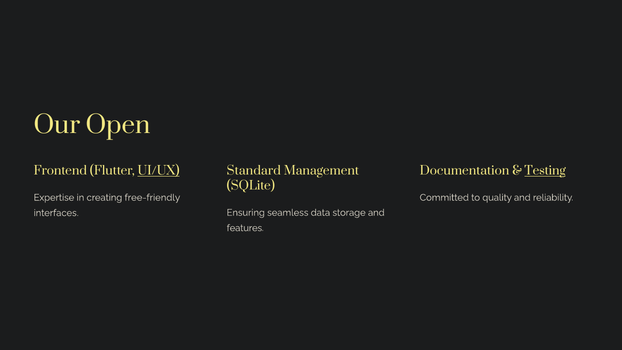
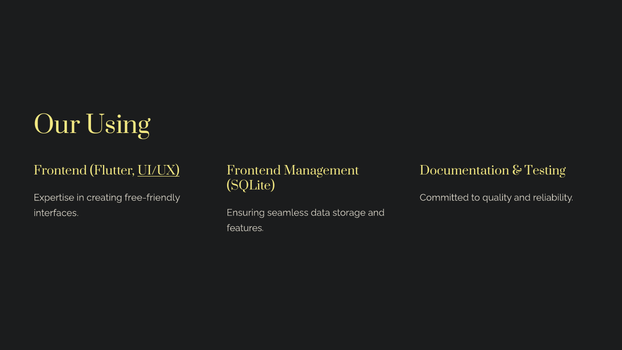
Open: Open -> Using
Testing underline: present -> none
Standard at (254, 171): Standard -> Frontend
